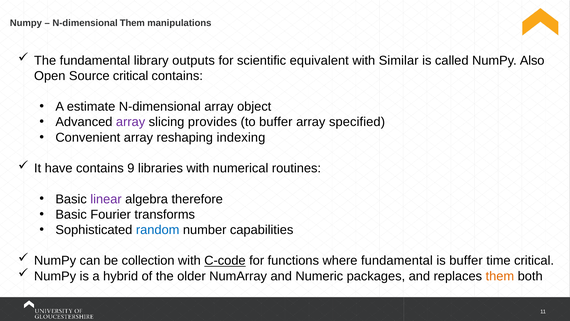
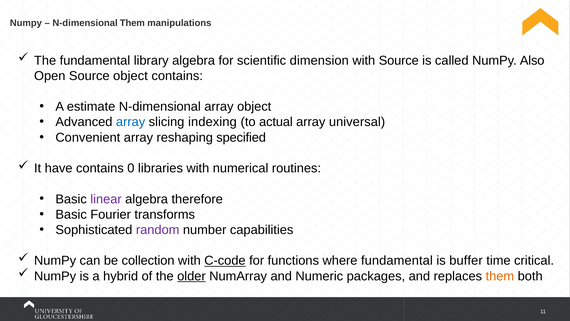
library outputs: outputs -> algebra
equivalent: equivalent -> dimension
with Similar: Similar -> Source
Source critical: critical -> object
array at (131, 122) colour: purple -> blue
provides: provides -> indexing
to buffer: buffer -> actual
specified: specified -> universal
indexing: indexing -> specified
9: 9 -> 0
random colour: blue -> purple
older underline: none -> present
